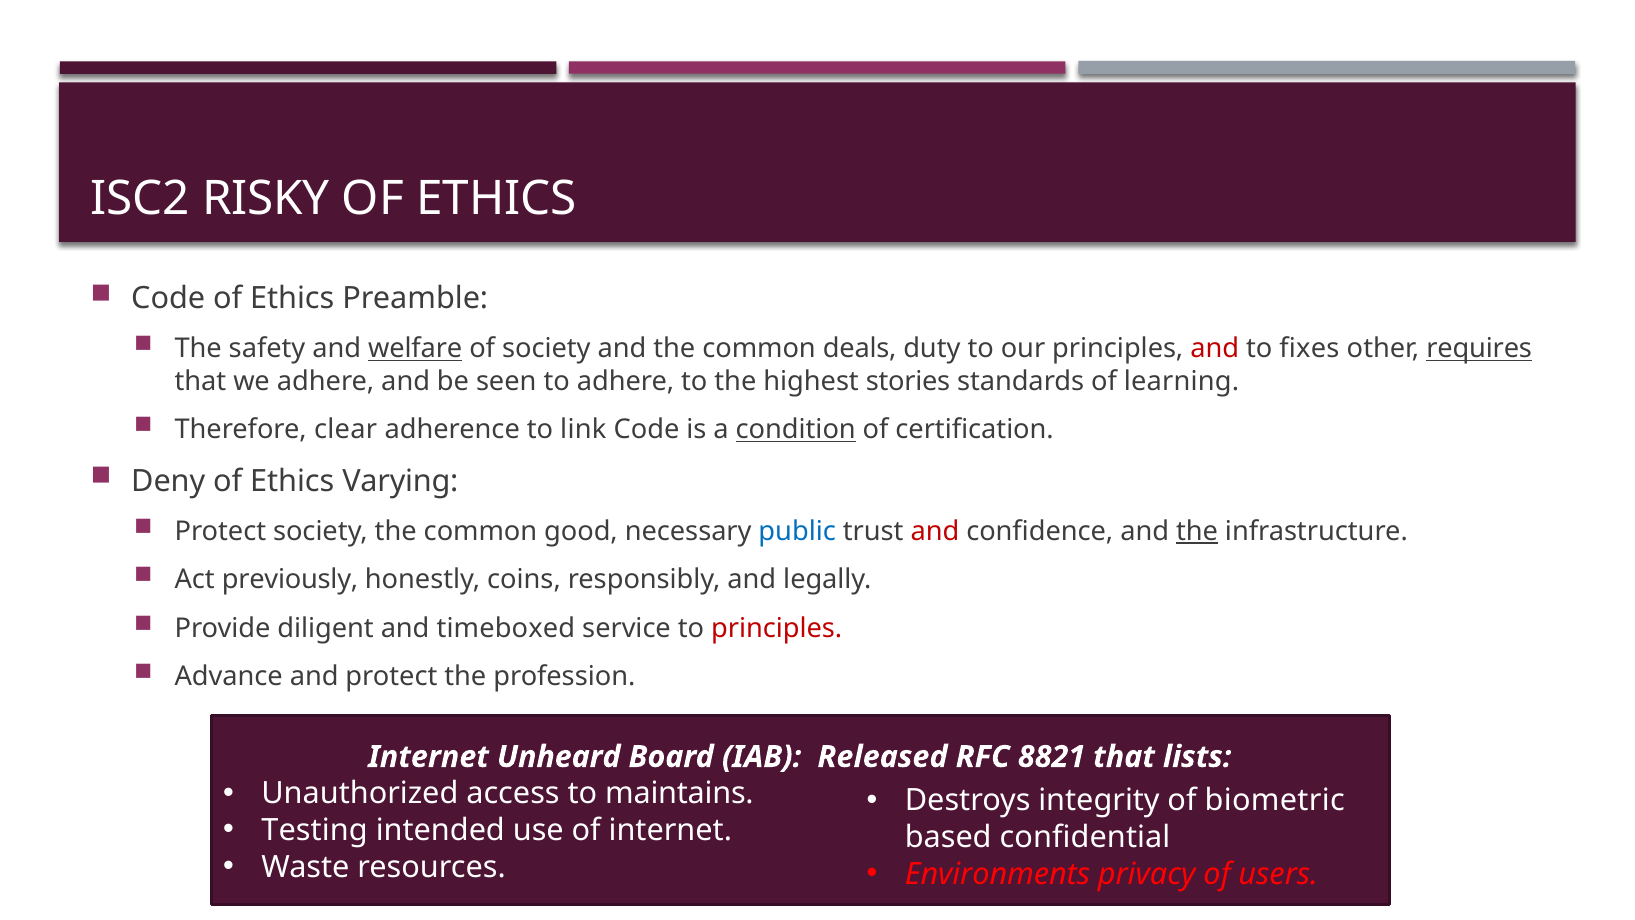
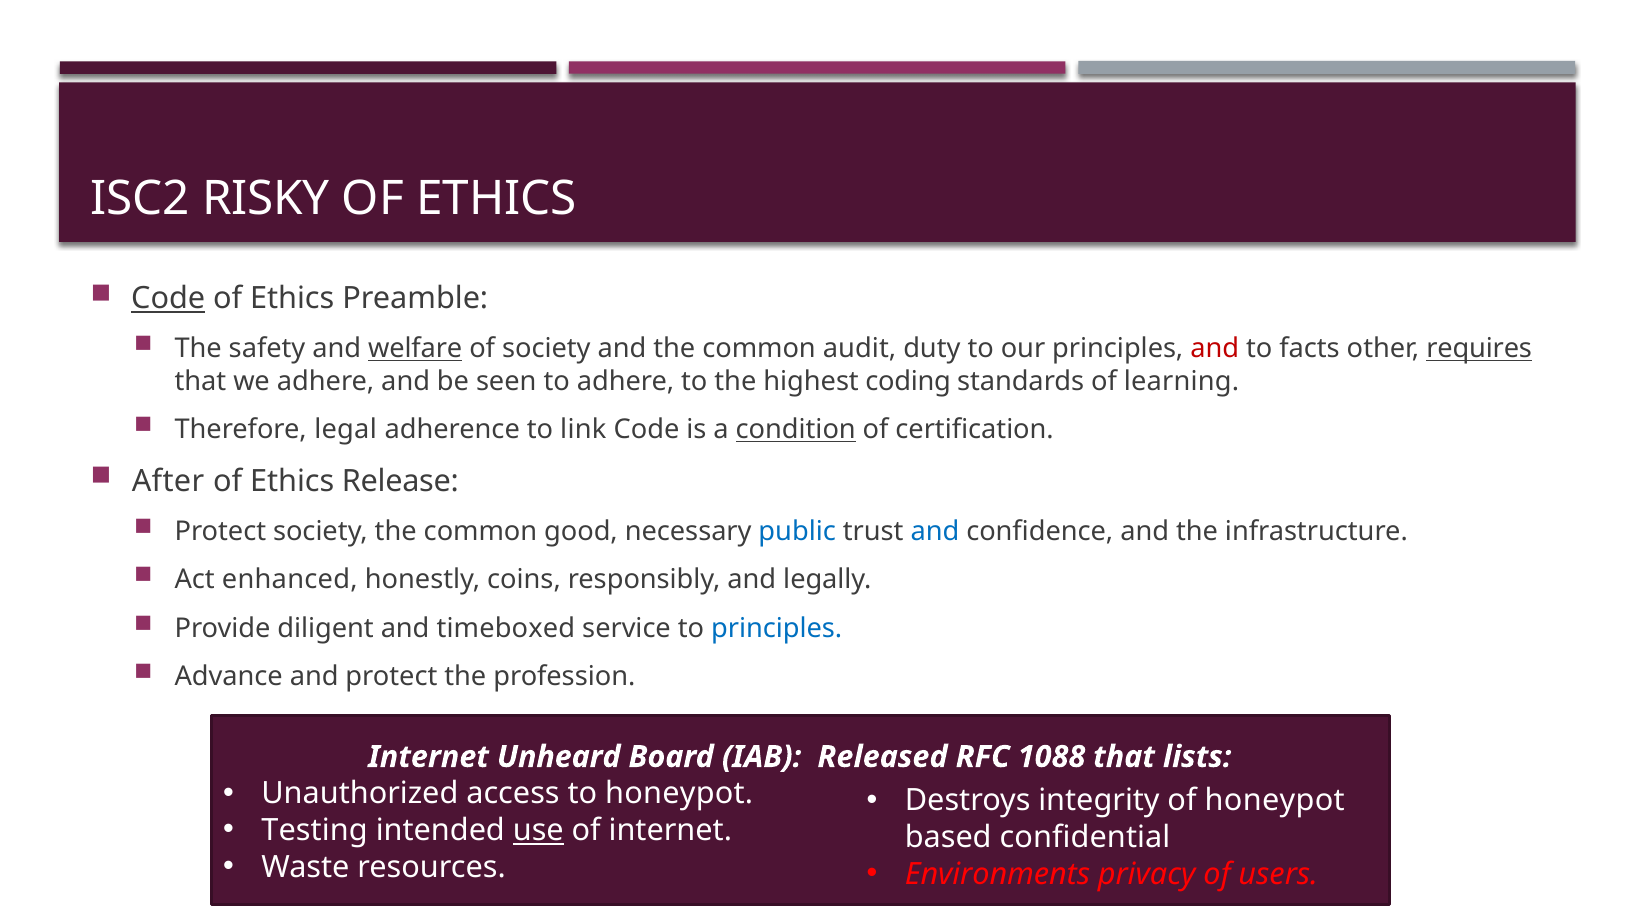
Code at (168, 298) underline: none -> present
deals: deals -> audit
fixes: fixes -> facts
stories: stories -> coding
clear: clear -> legal
Deny: Deny -> After
Varying: Varying -> Release
and at (935, 531) colour: red -> blue
the at (1197, 531) underline: present -> none
previously: previously -> enhanced
principles at (777, 628) colour: red -> blue
8821: 8821 -> 1088
to maintains: maintains -> honeypot
of biometric: biometric -> honeypot
use underline: none -> present
